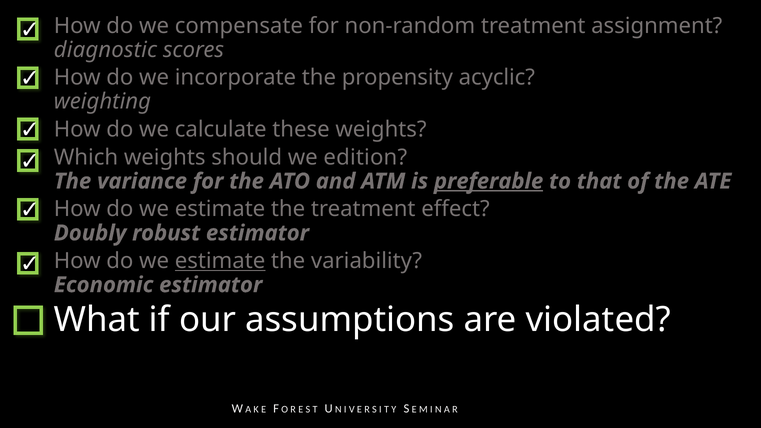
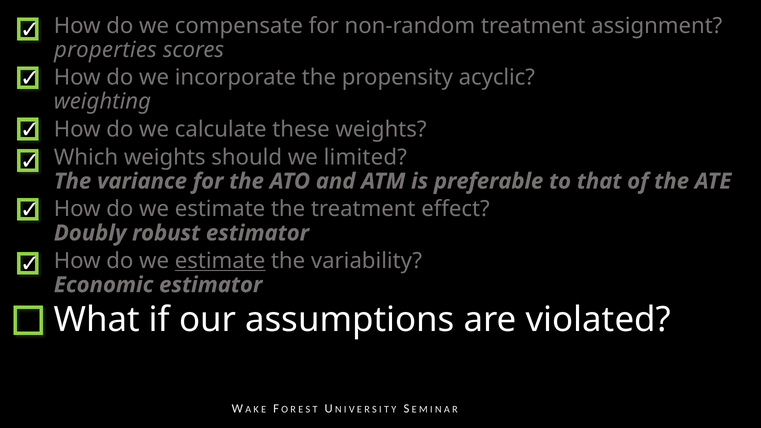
diagnostic: diagnostic -> properties
edition: edition -> limited
preferable underline: present -> none
